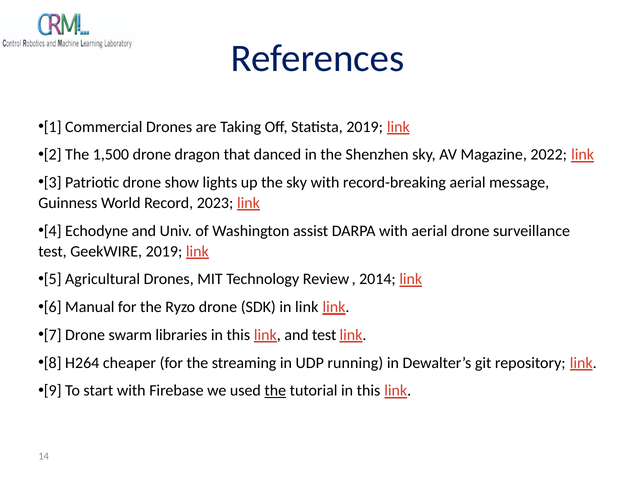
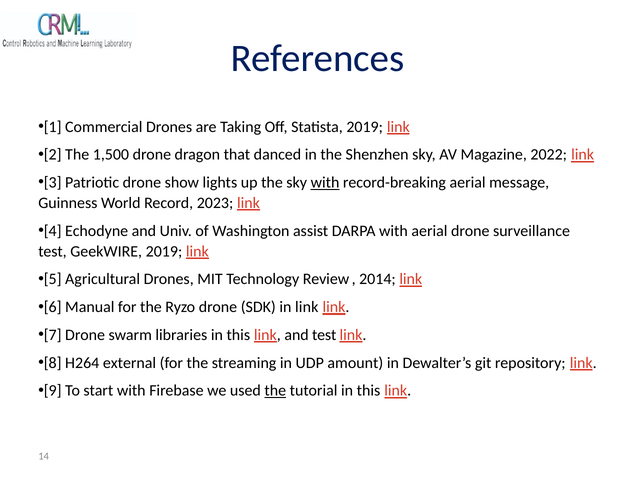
with at (325, 183) underline: none -> present
cheaper: cheaper -> external
running: running -> amount
